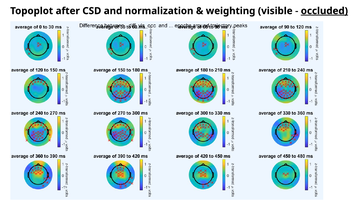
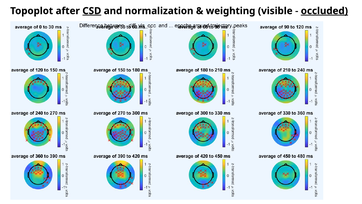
CSD underline: none -> present
